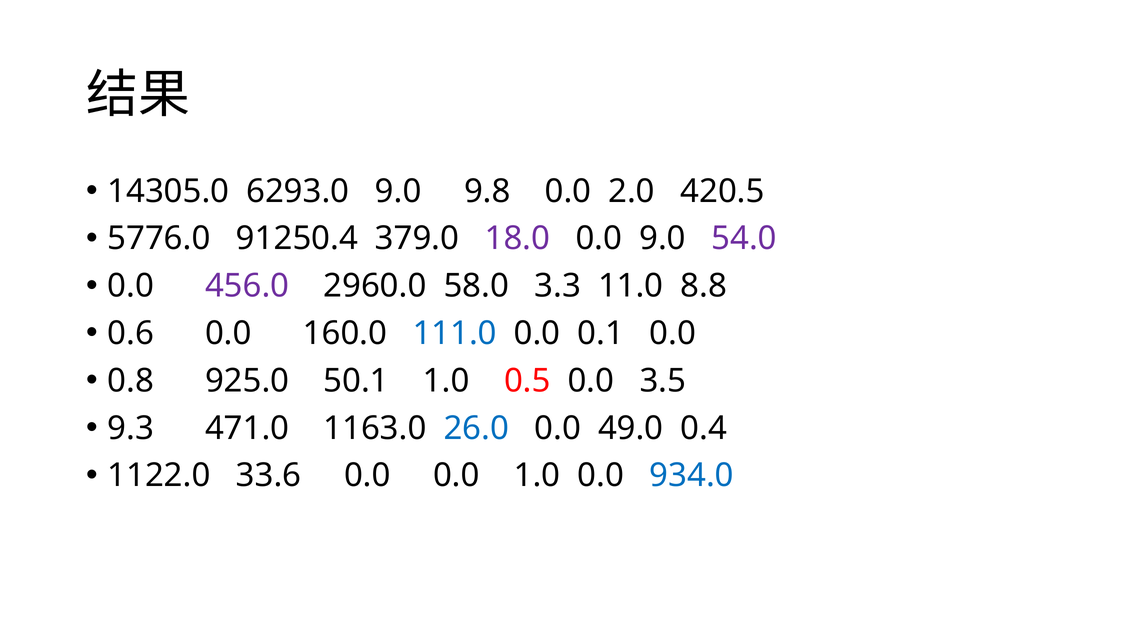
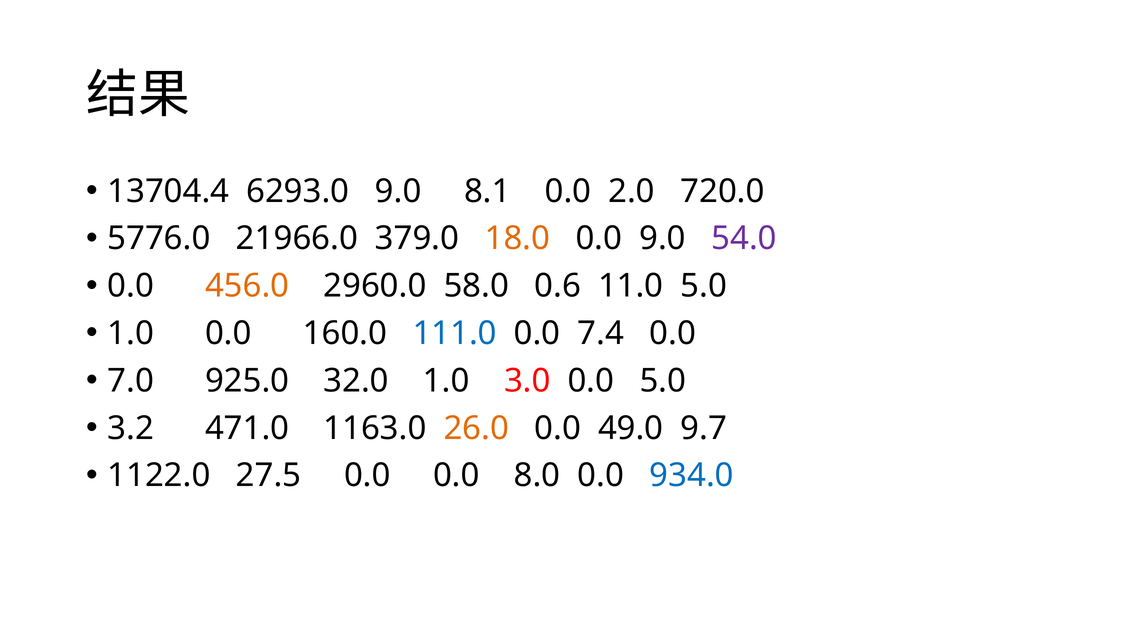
14305.0: 14305.0 -> 13704.4
9.8: 9.8 -> 8.1
420.5: 420.5 -> 720.0
91250.4: 91250.4 -> 21966.0
18.0 colour: purple -> orange
456.0 colour: purple -> orange
3.3: 3.3 -> 0.6
11.0 8.8: 8.8 -> 5.0
0.6 at (131, 333): 0.6 -> 1.0
0.1: 0.1 -> 7.4
0.8: 0.8 -> 7.0
50.1: 50.1 -> 32.0
0.5: 0.5 -> 3.0
0.0 3.5: 3.5 -> 5.0
9.3: 9.3 -> 3.2
26.0 colour: blue -> orange
0.4: 0.4 -> 9.7
33.6: 33.6 -> 27.5
0.0 1.0: 1.0 -> 8.0
